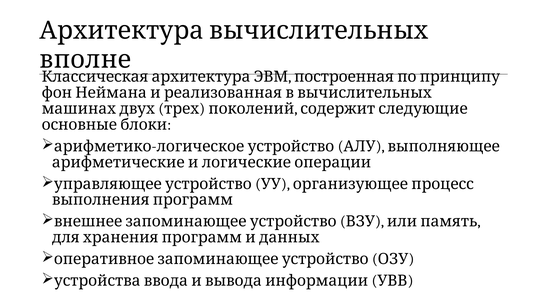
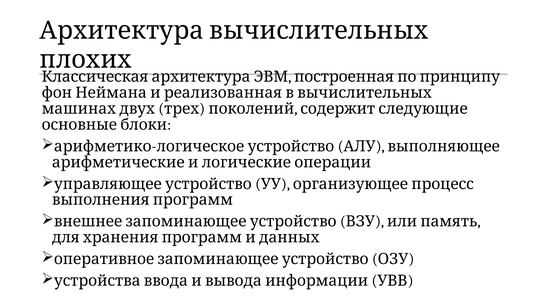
вполне: вполне -> плохих
